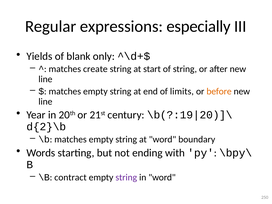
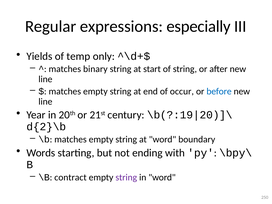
blank: blank -> temp
create: create -> binary
limits: limits -> occur
before colour: orange -> blue
